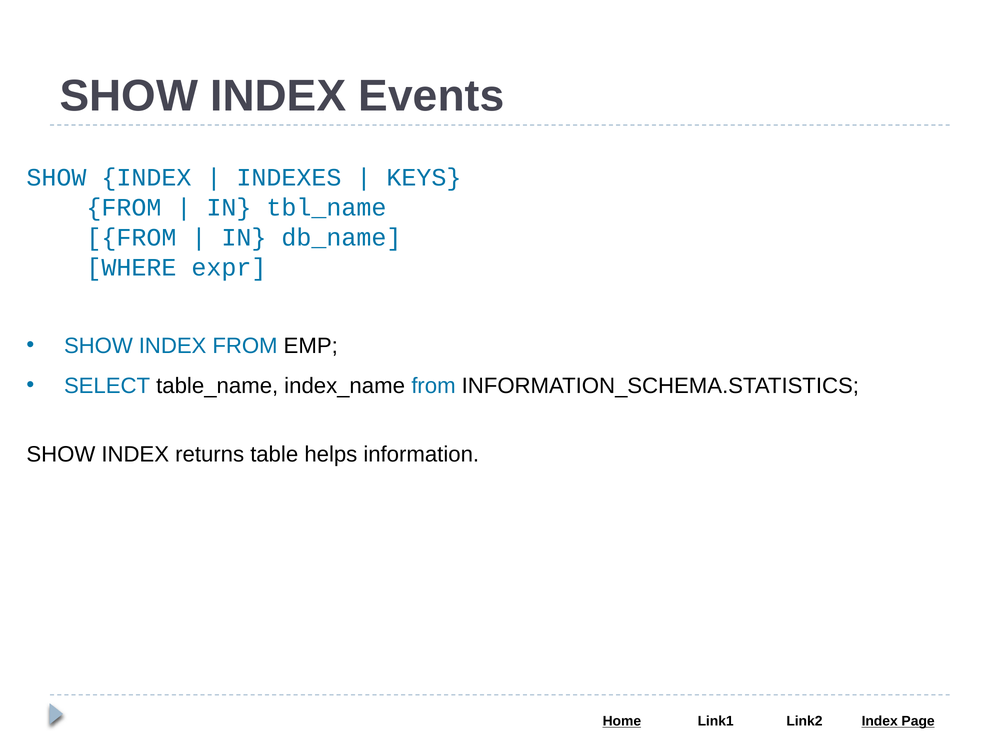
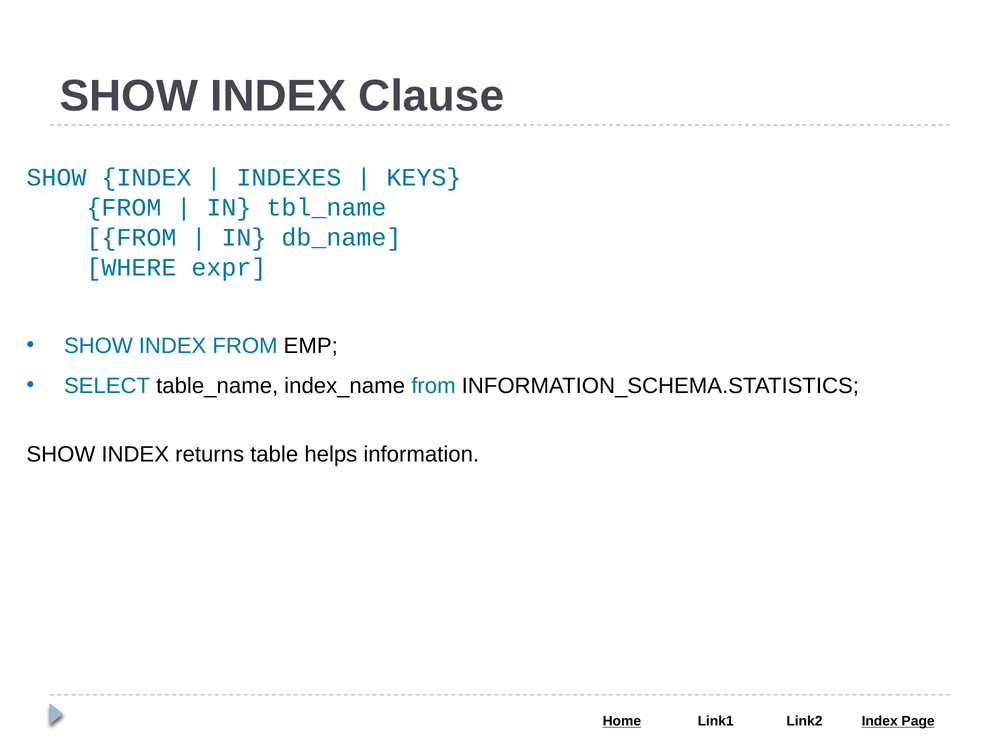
Events: Events -> Clause
